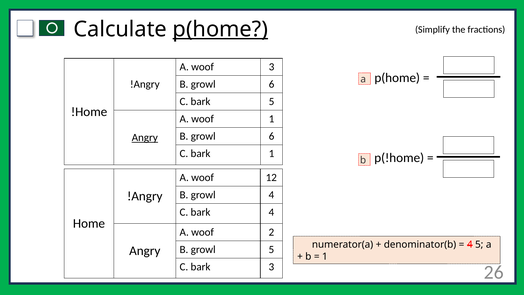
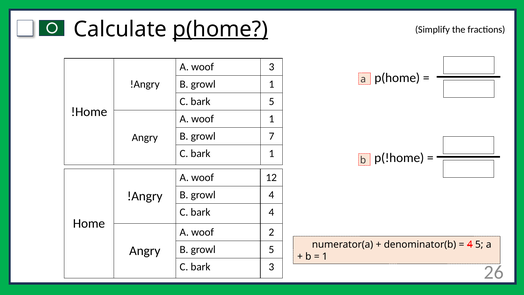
6 at (272, 84): 6 -> 1
6 at (272, 136): 6 -> 7
Angry at (145, 138) underline: present -> none
